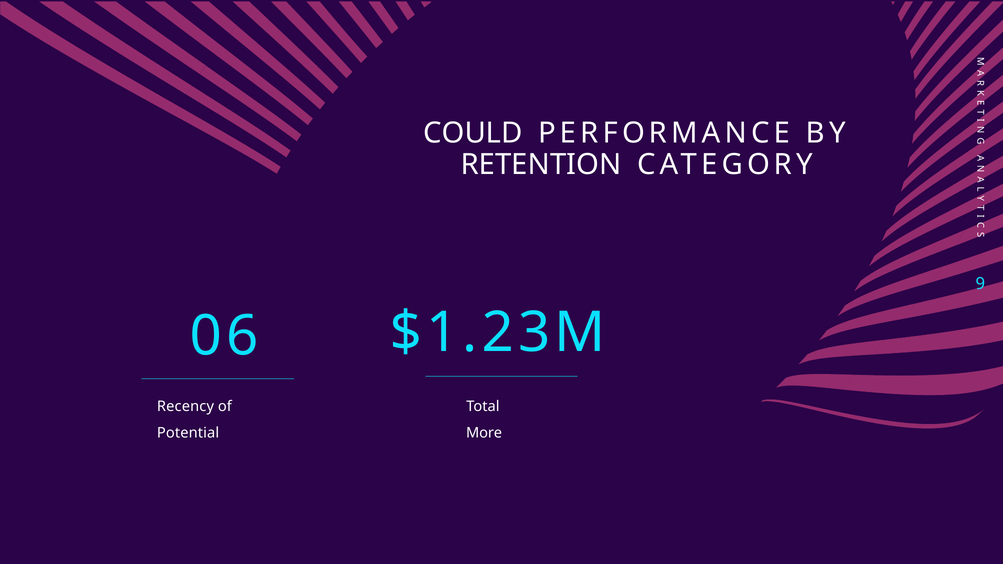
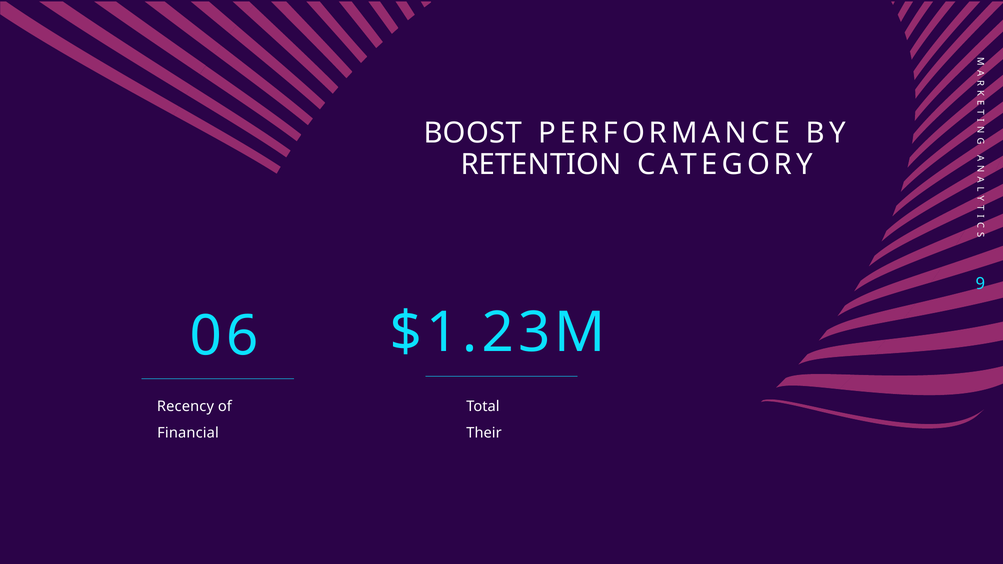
COULD: COULD -> BOOST
More: More -> Their
Potential: Potential -> Financial
